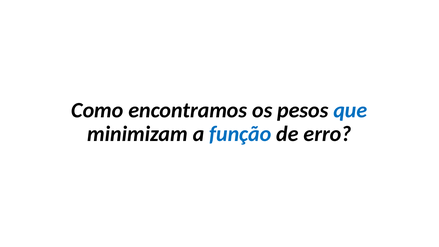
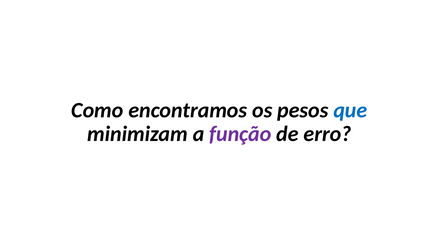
função colour: blue -> purple
